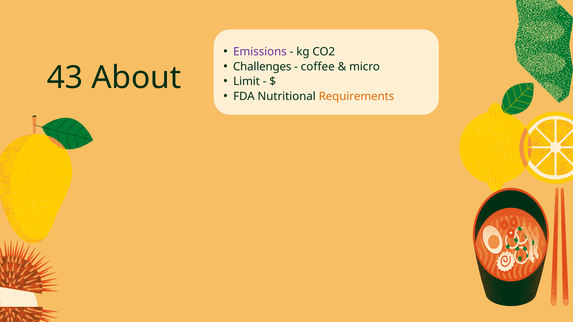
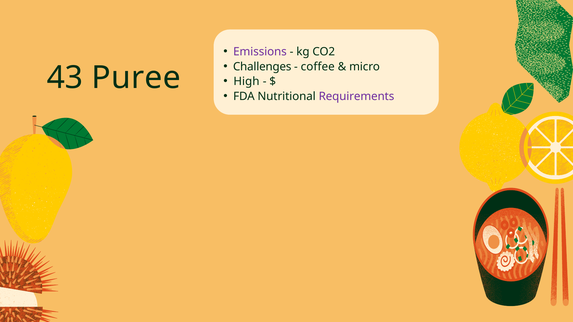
About: About -> Puree
Limit: Limit -> High
Requirements colour: orange -> purple
